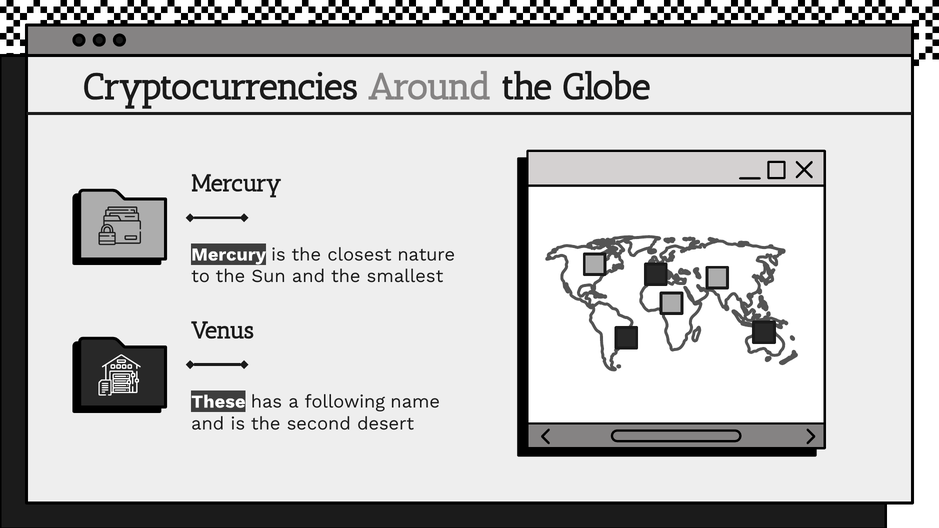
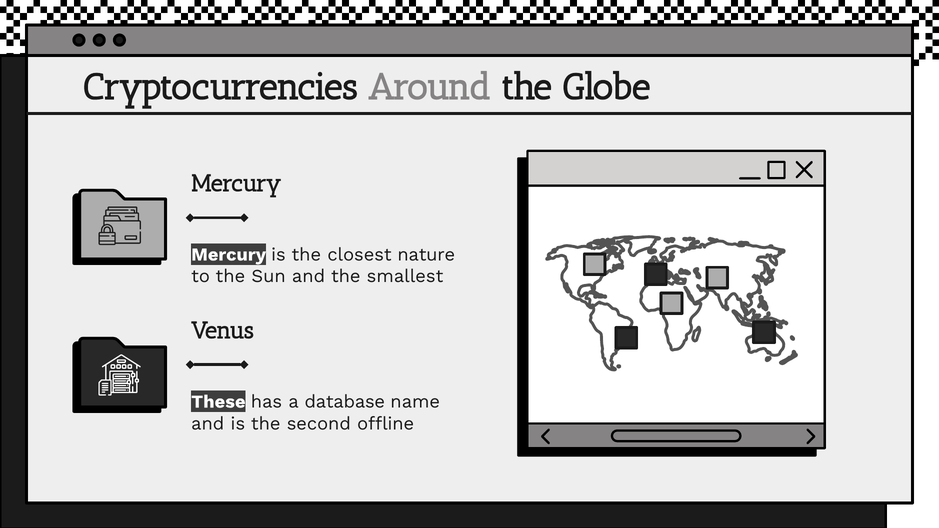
following: following -> database
desert: desert -> offline
